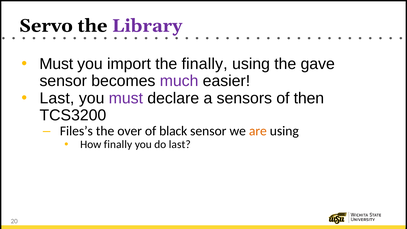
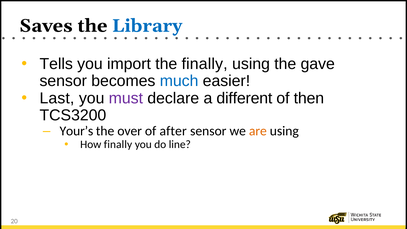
Servo: Servo -> Saves
Library colour: purple -> blue
Must at (56, 64): Must -> Tells
much colour: purple -> blue
sensors: sensors -> different
Files’s: Files’s -> Your’s
black: black -> after
do last: last -> line
